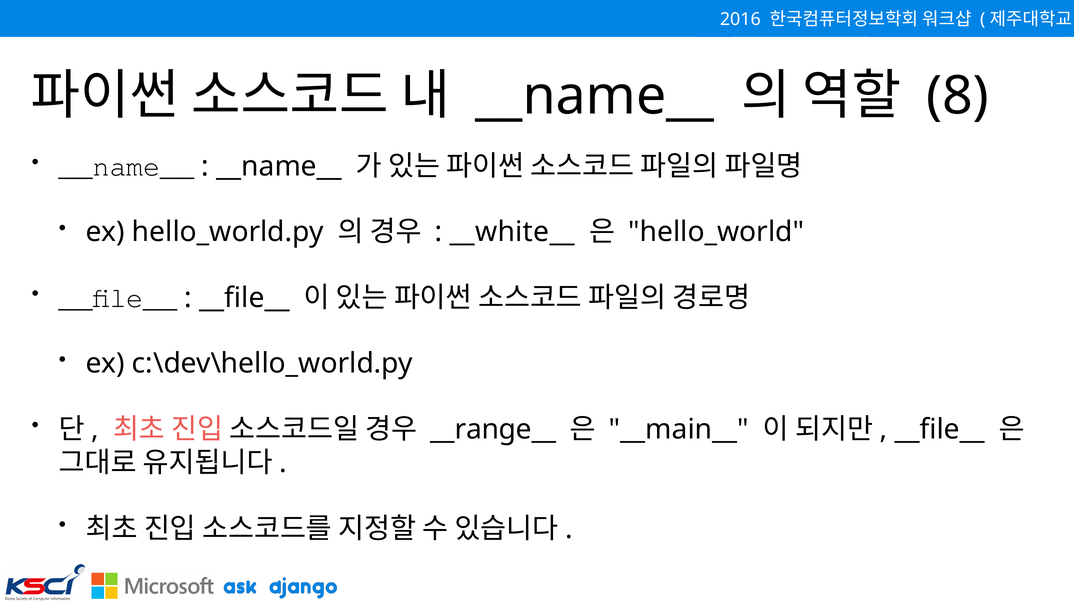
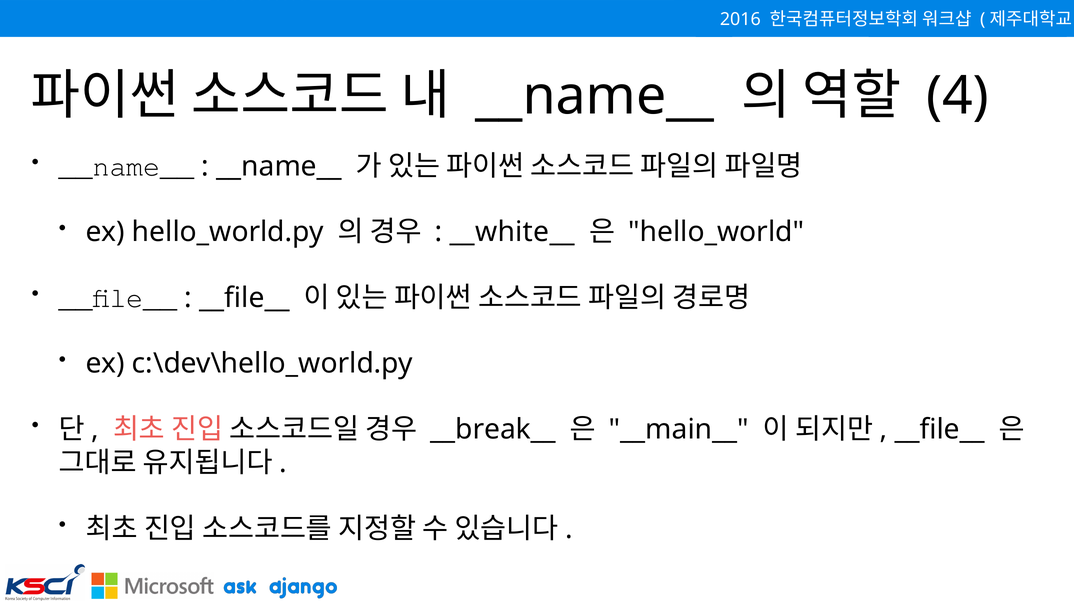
8: 8 -> 4
__range__: __range__ -> __break__
